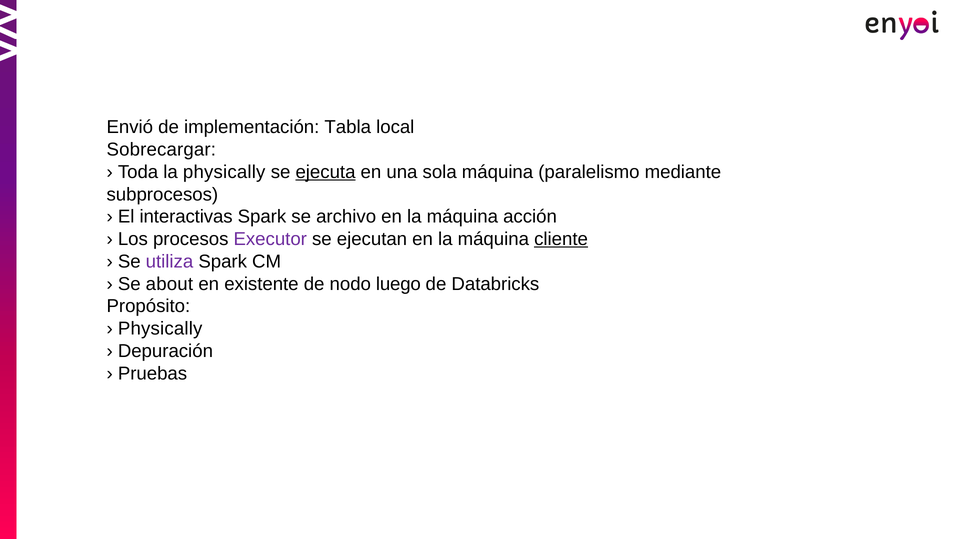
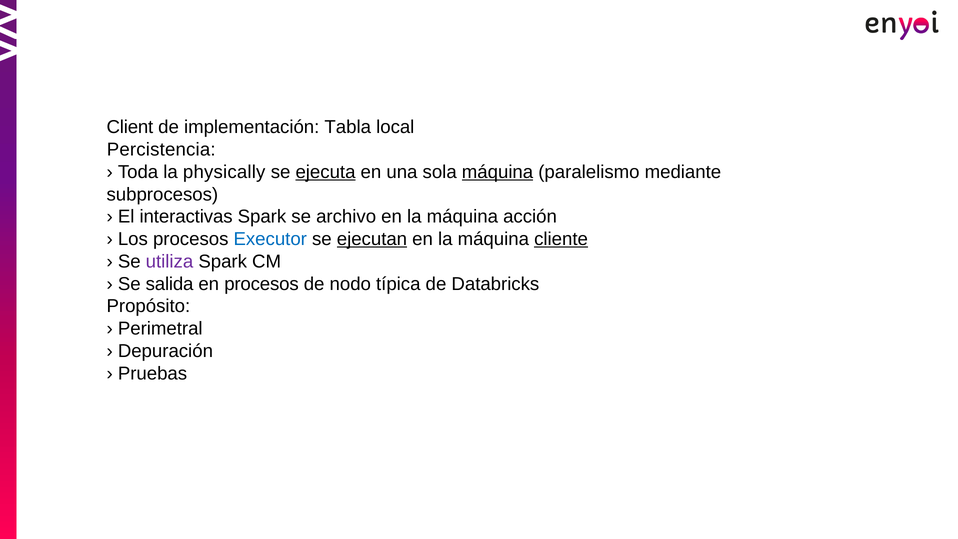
Envió: Envió -> Client
Sobrecargar: Sobrecargar -> Percistencia
máquina at (498, 172) underline: none -> present
Executor colour: purple -> blue
ejecutan underline: none -> present
about: about -> salida
en existente: existente -> procesos
luego: luego -> típica
Physically at (160, 329): Physically -> Perimetral
